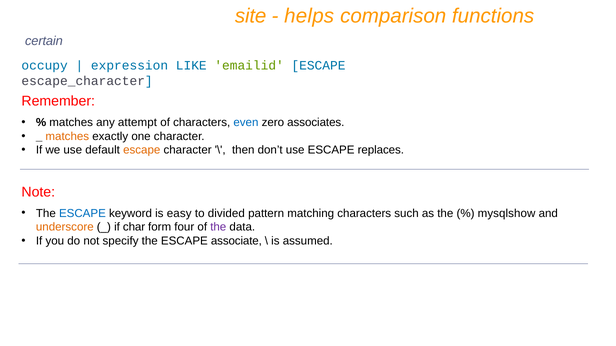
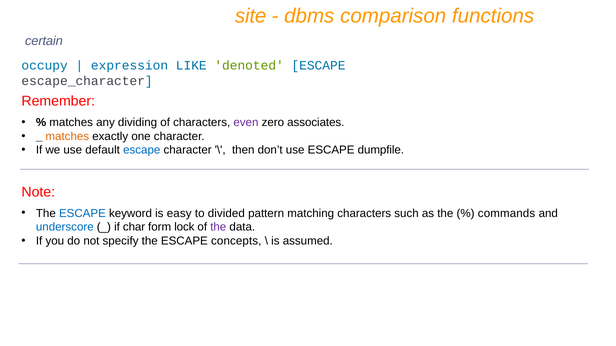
helps: helps -> dbms
emailid: emailid -> denoted
attempt: attempt -> dividing
even colour: blue -> purple
escape at (142, 150) colour: orange -> blue
replaces: replaces -> dumpfile
mysqlshow: mysqlshow -> commands
underscore colour: orange -> blue
four: four -> lock
associate: associate -> concepts
